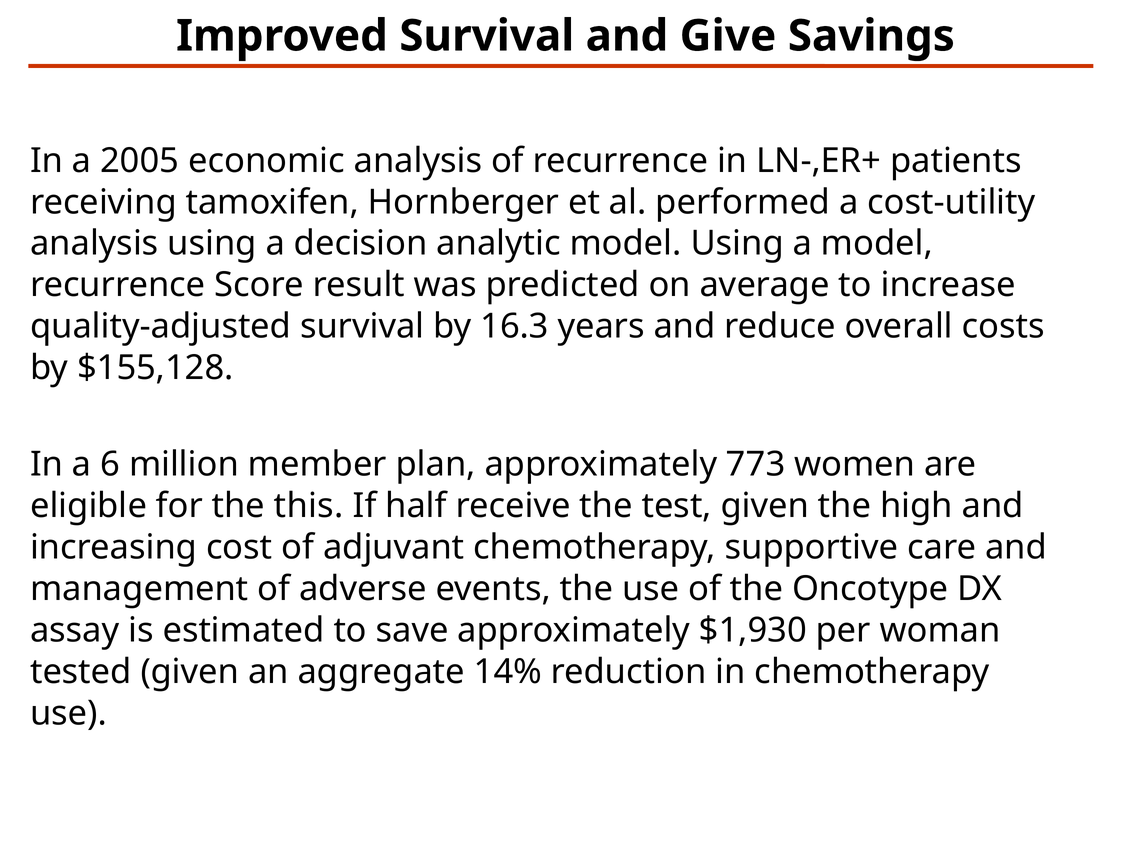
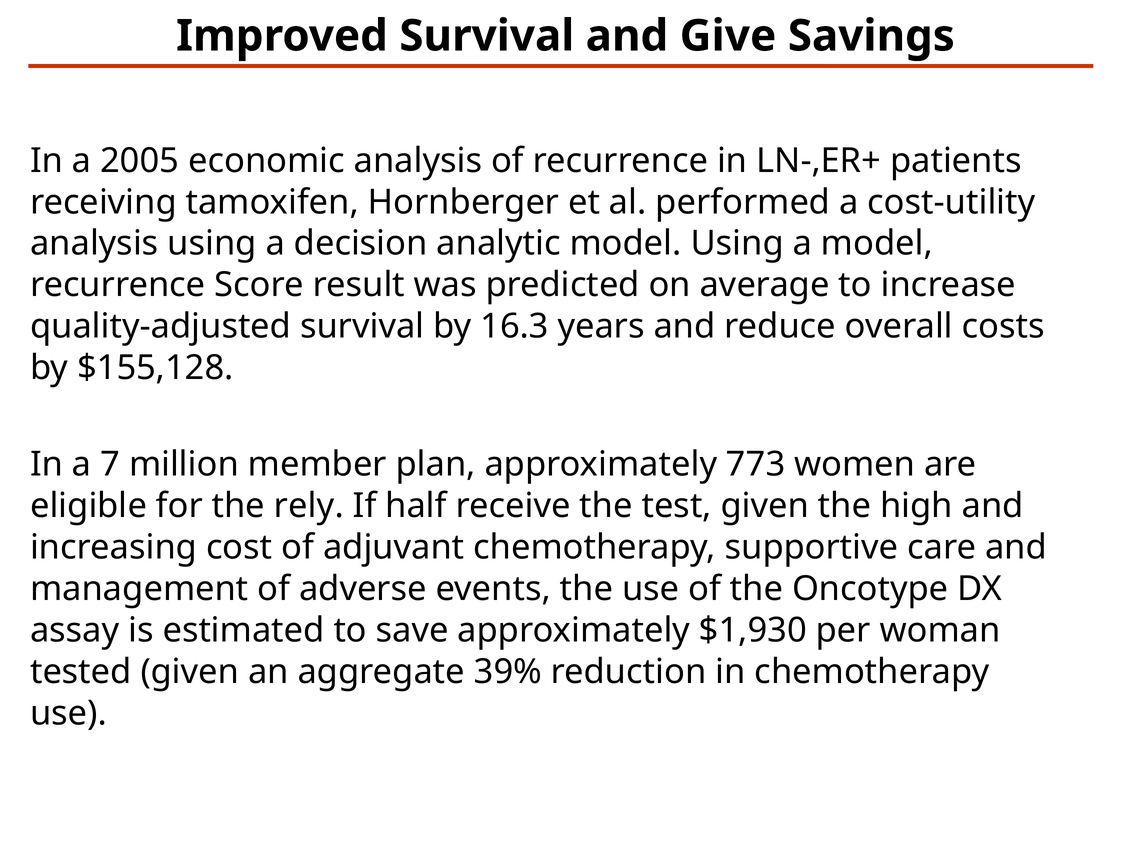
6: 6 -> 7
this: this -> rely
14%: 14% -> 39%
